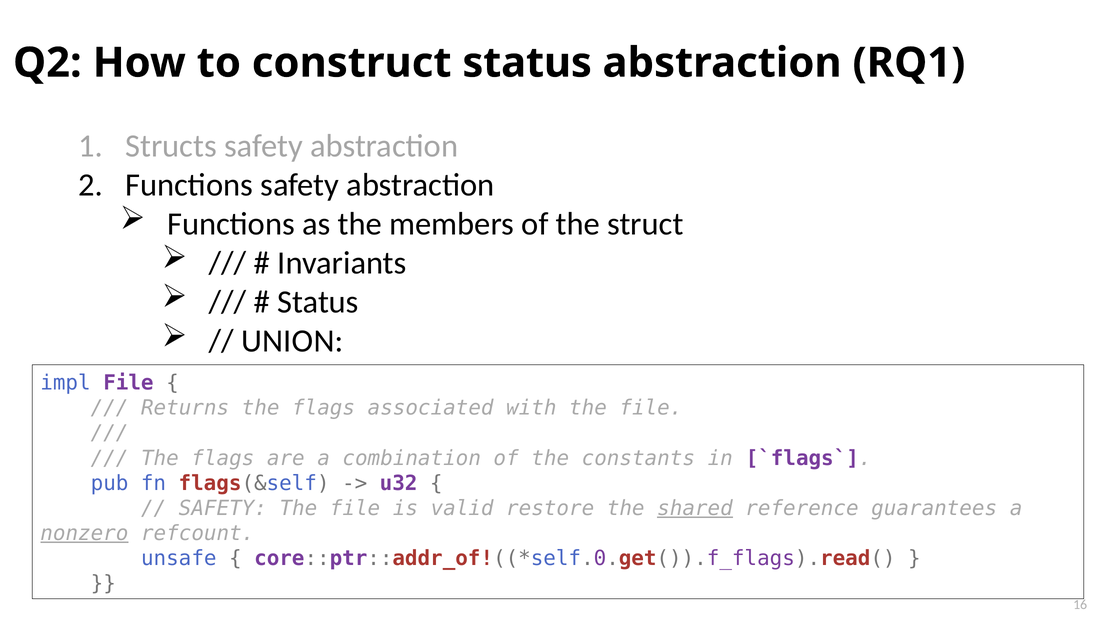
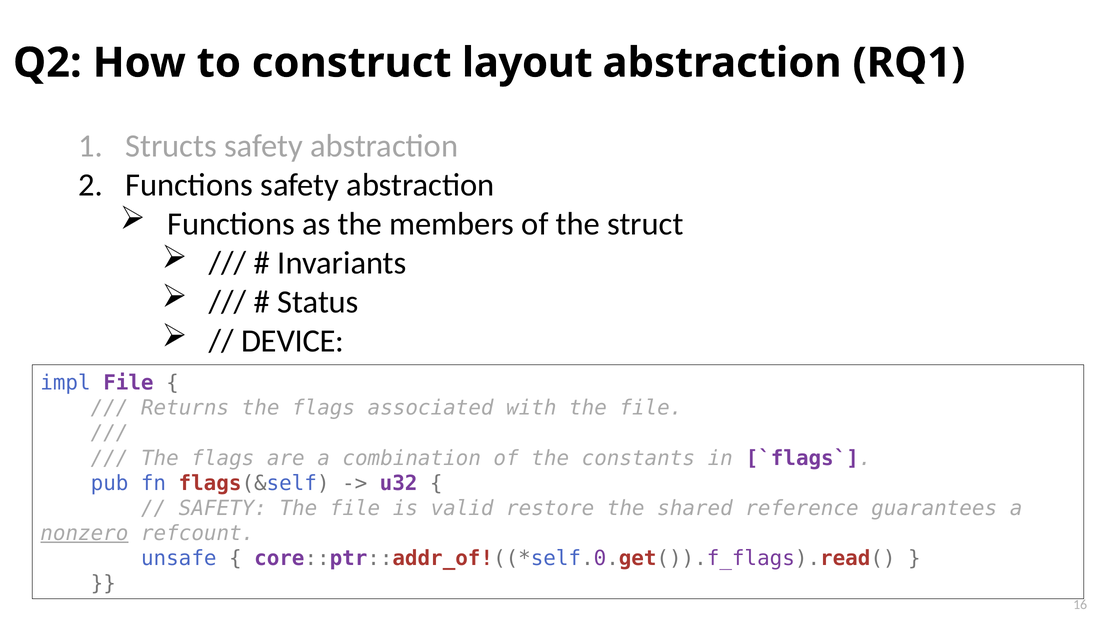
construct status: status -> layout
UNION: UNION -> DEVICE
shared underline: present -> none
